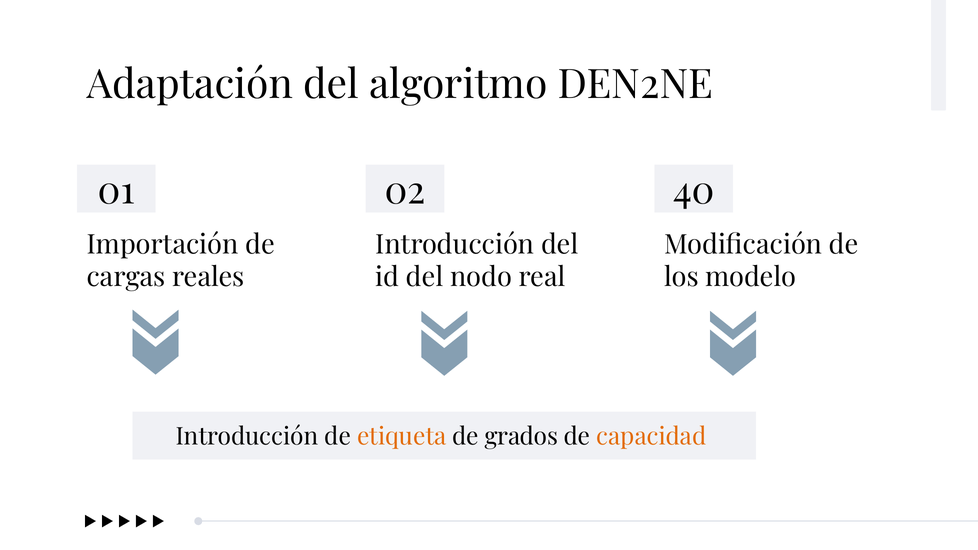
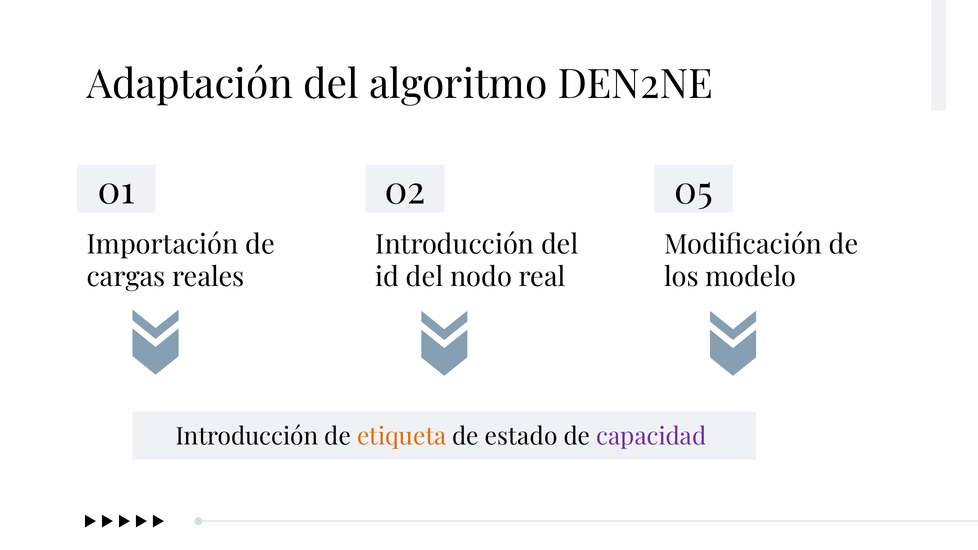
40: 40 -> 05
grados: grados -> estado
capacidad colour: orange -> purple
